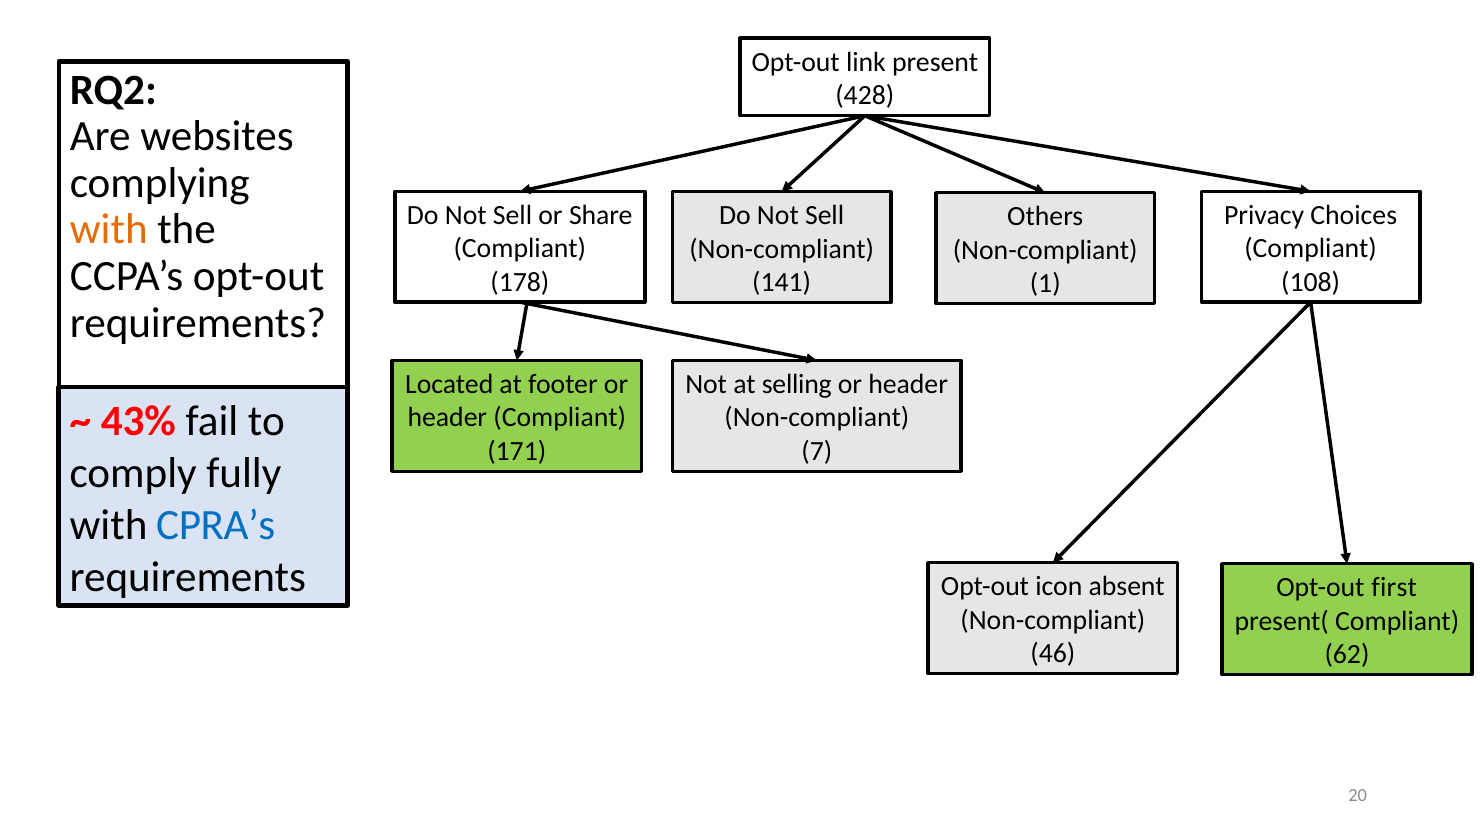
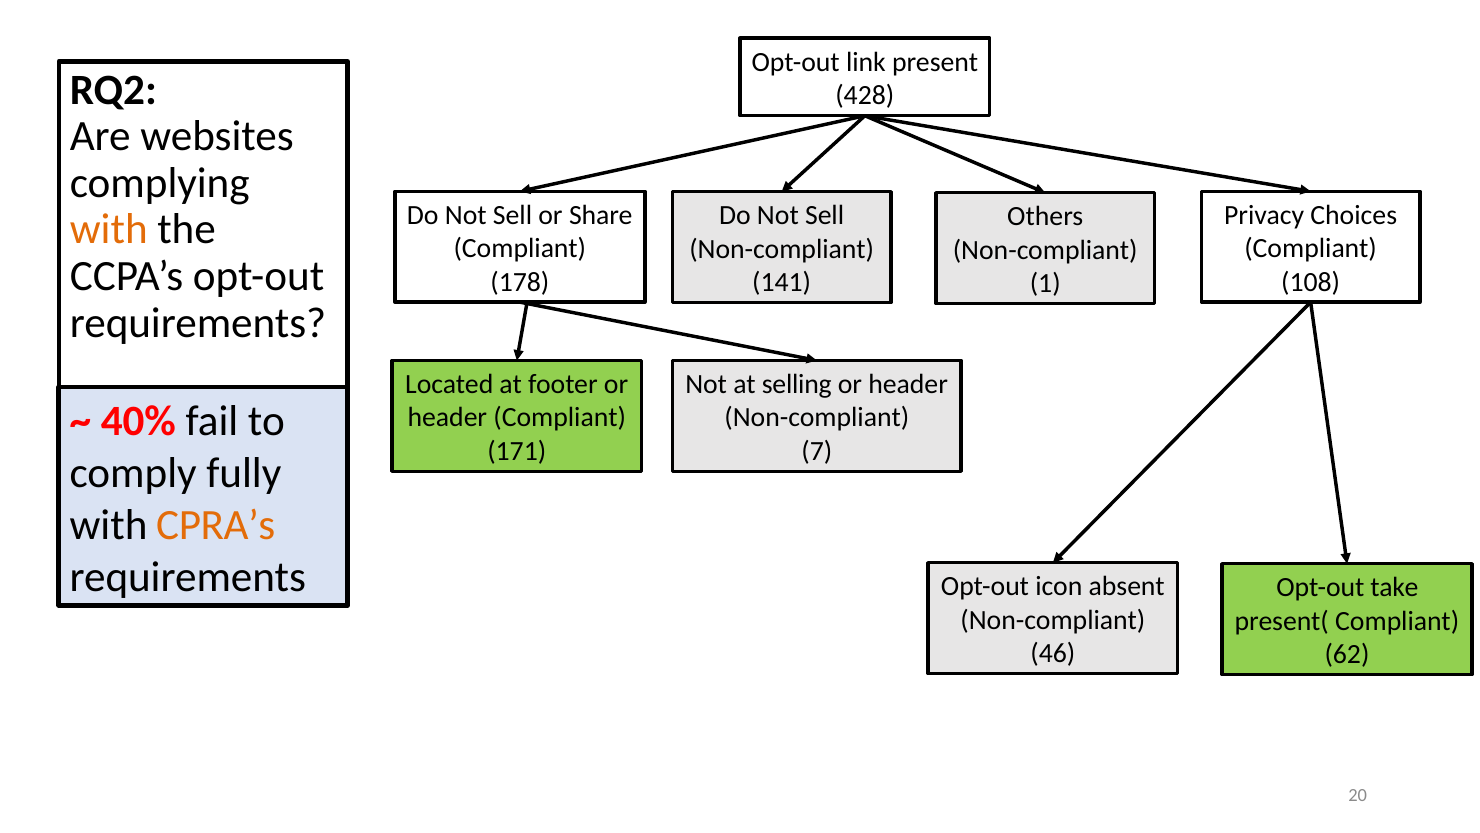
43%: 43% -> 40%
CPRA’s colour: blue -> orange
first: first -> take
